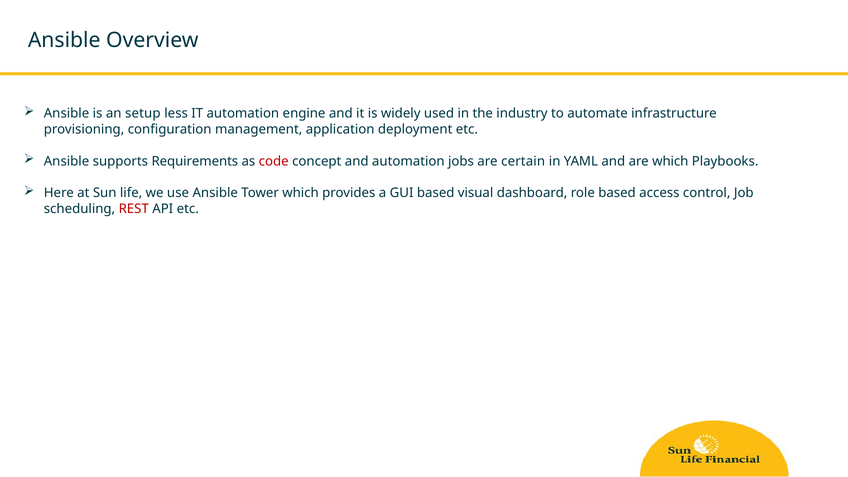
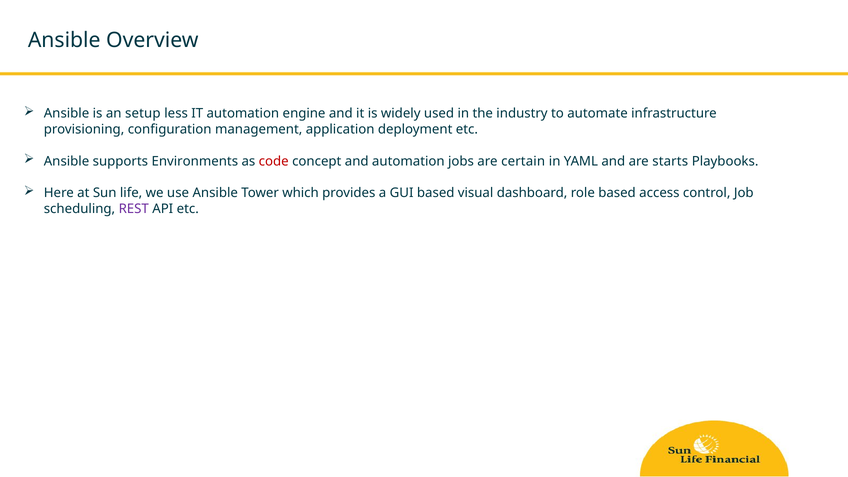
Requirements: Requirements -> Environments
are which: which -> starts
REST colour: red -> purple
